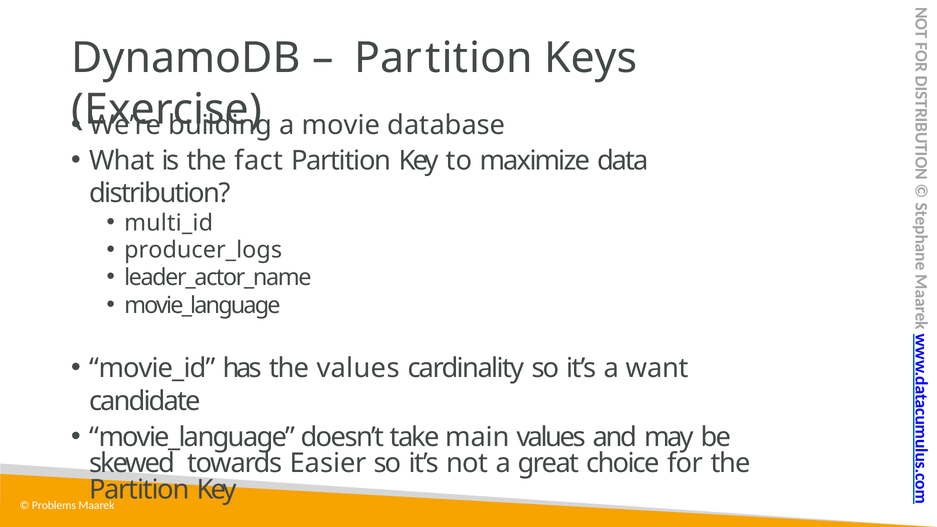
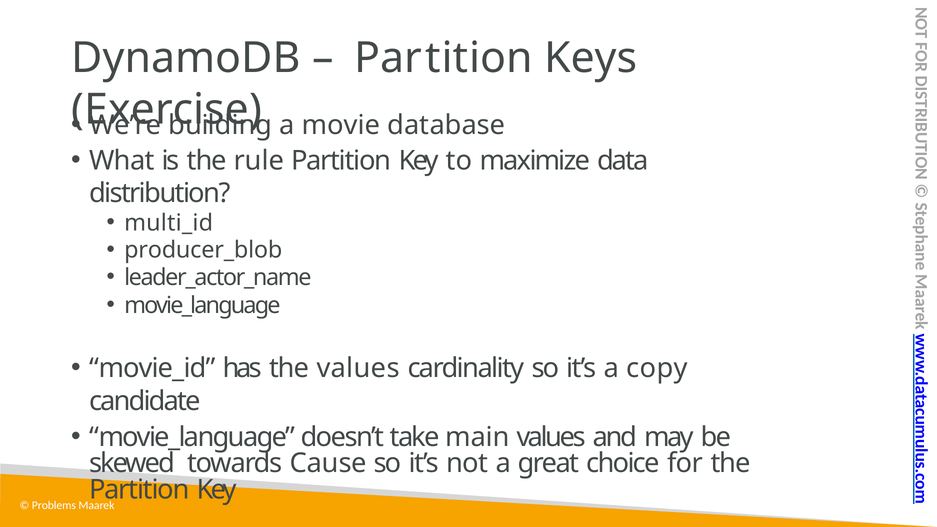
fact: fact -> rule
producer_logs: producer_logs -> producer_blob
want: want -> copy
Easier: Easier -> Cause
